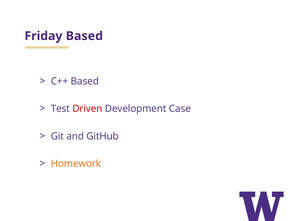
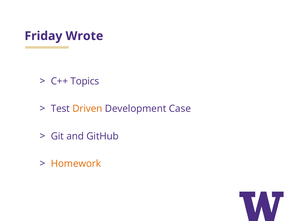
Friday Based: Based -> Wrote
C++ Based: Based -> Topics
Driven colour: red -> orange
